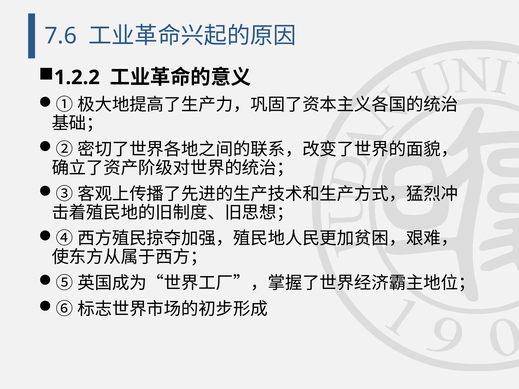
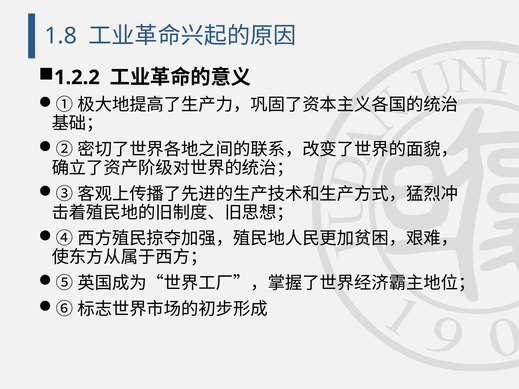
7.6: 7.6 -> 1.8
